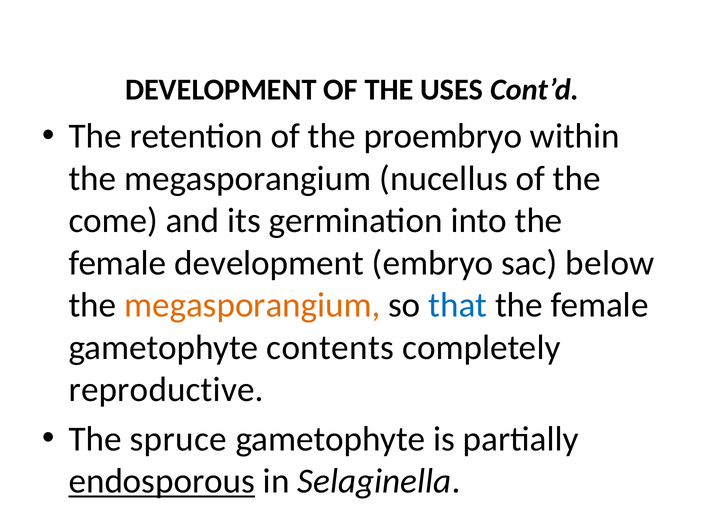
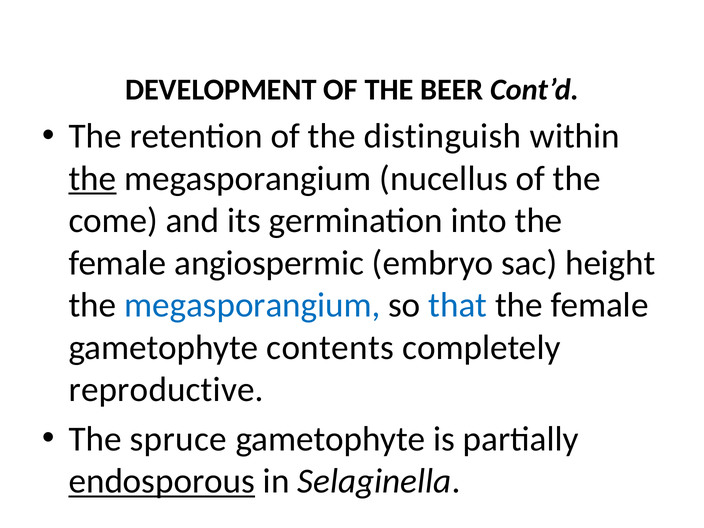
USES: USES -> BEER
proembryo: proembryo -> distinguish
the at (93, 178) underline: none -> present
female development: development -> angiospermic
below: below -> height
megasporangium at (252, 305) colour: orange -> blue
